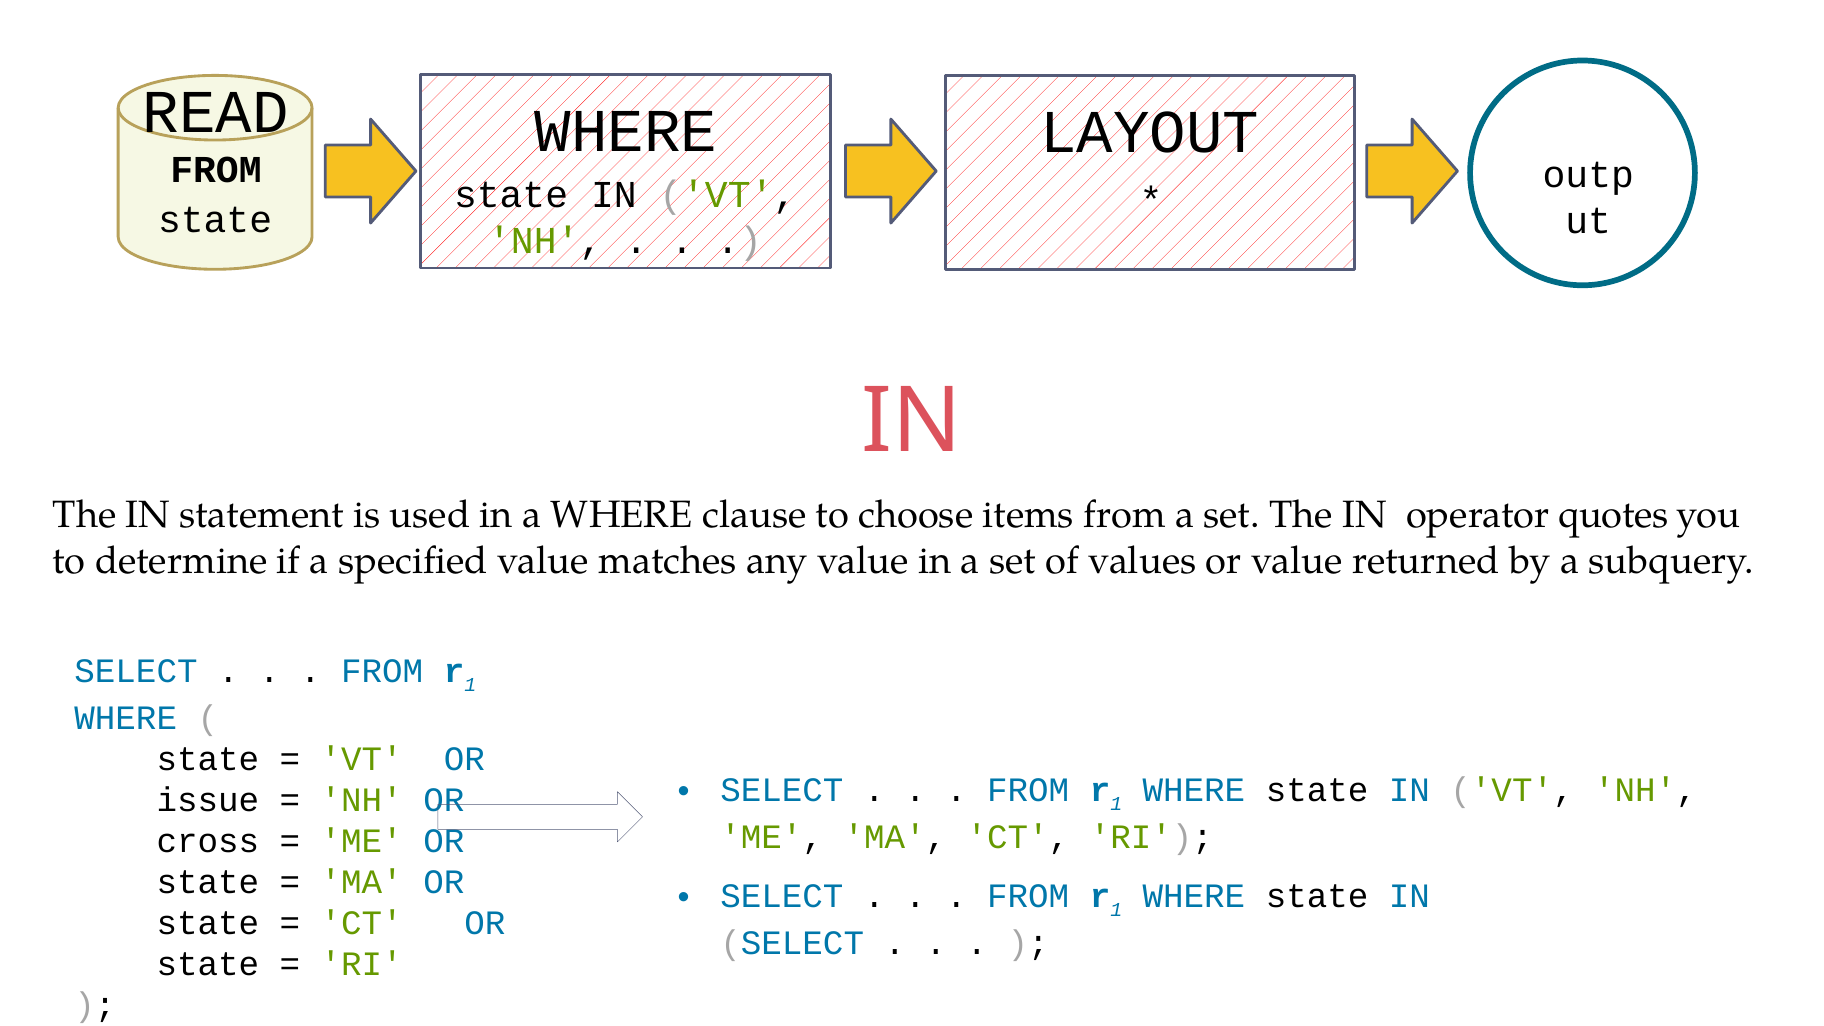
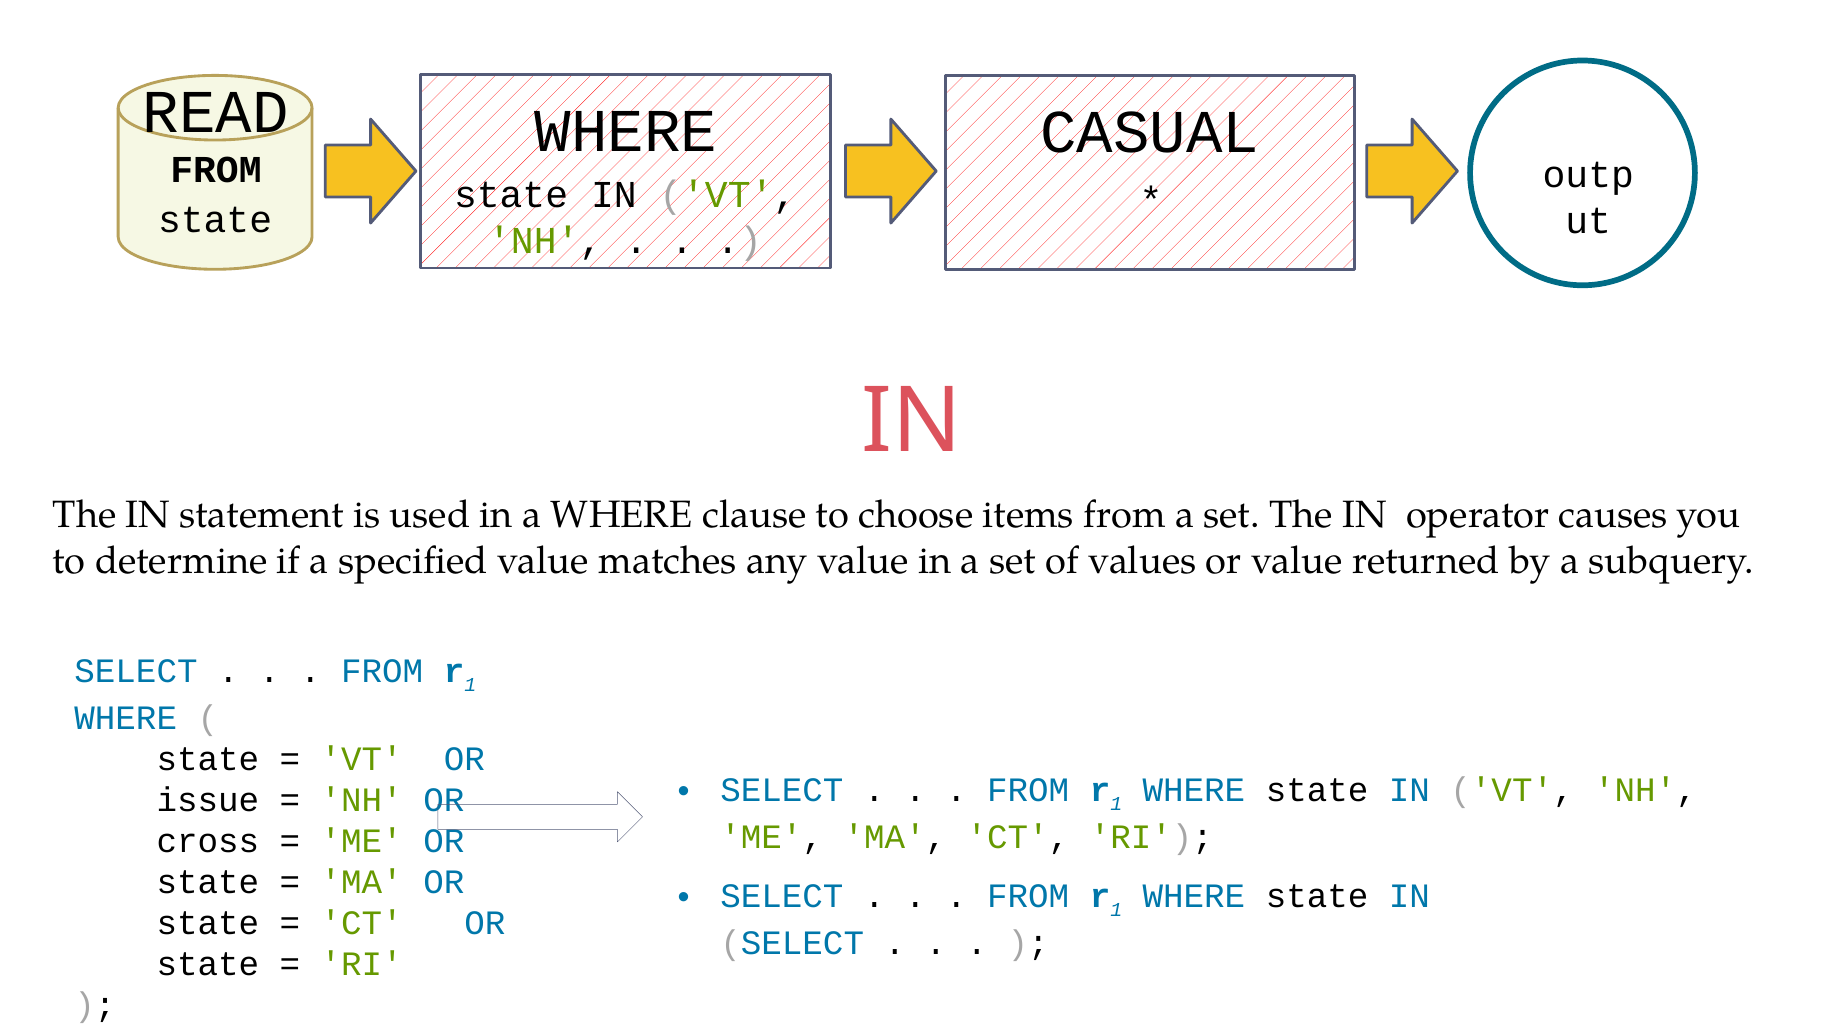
LAYOUT: LAYOUT -> CASUAL
quotes: quotes -> causes
